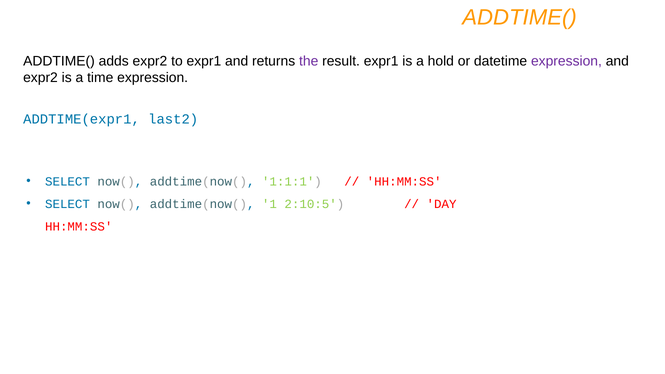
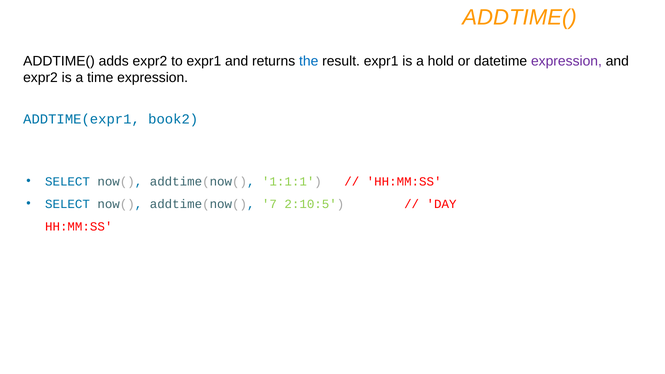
the colour: purple -> blue
last2: last2 -> book2
1: 1 -> 7
